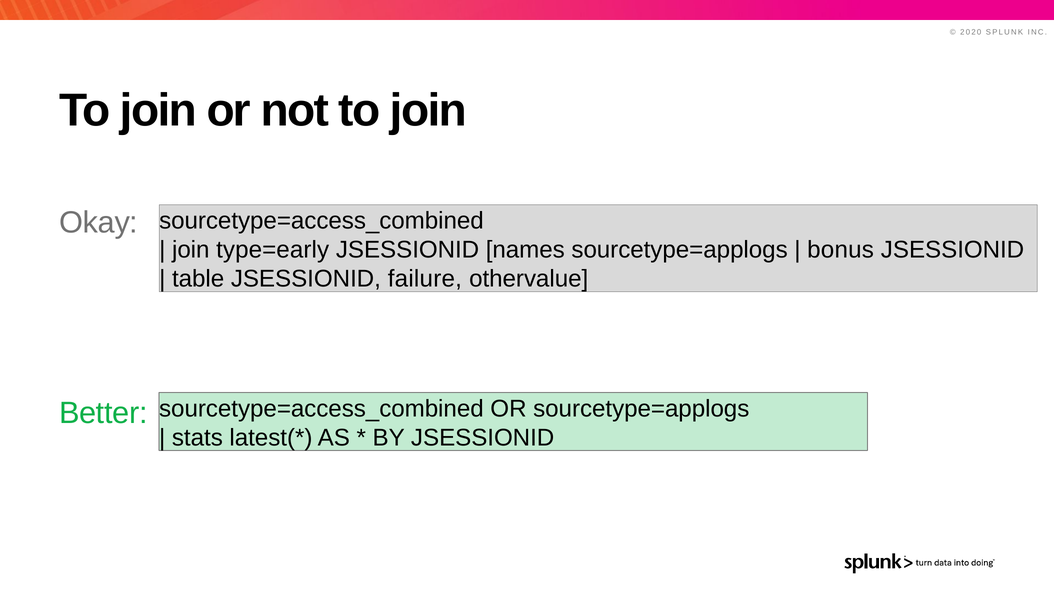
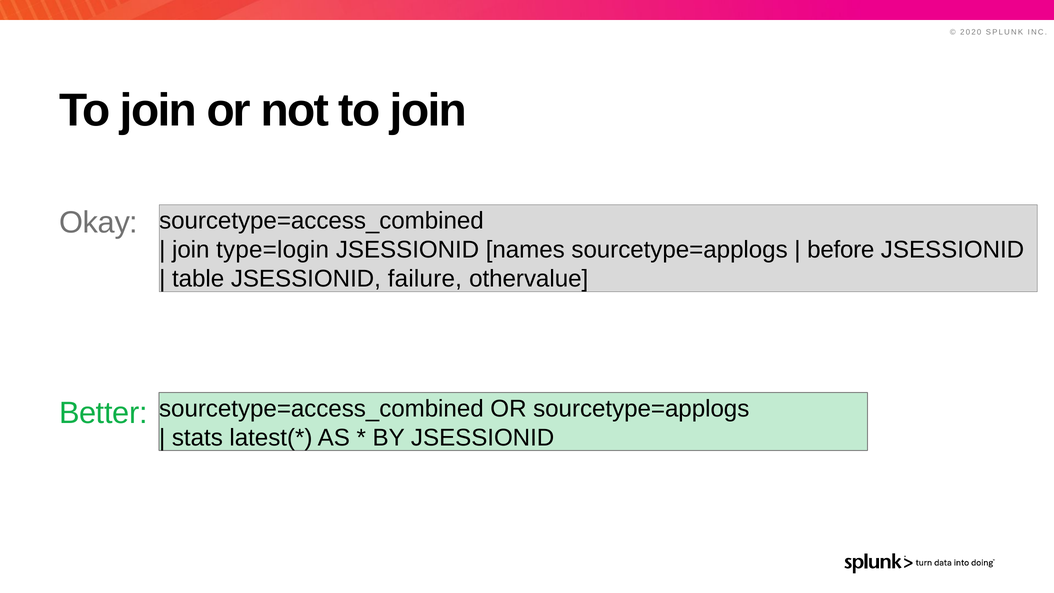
type=early: type=early -> type=login
bonus: bonus -> before
